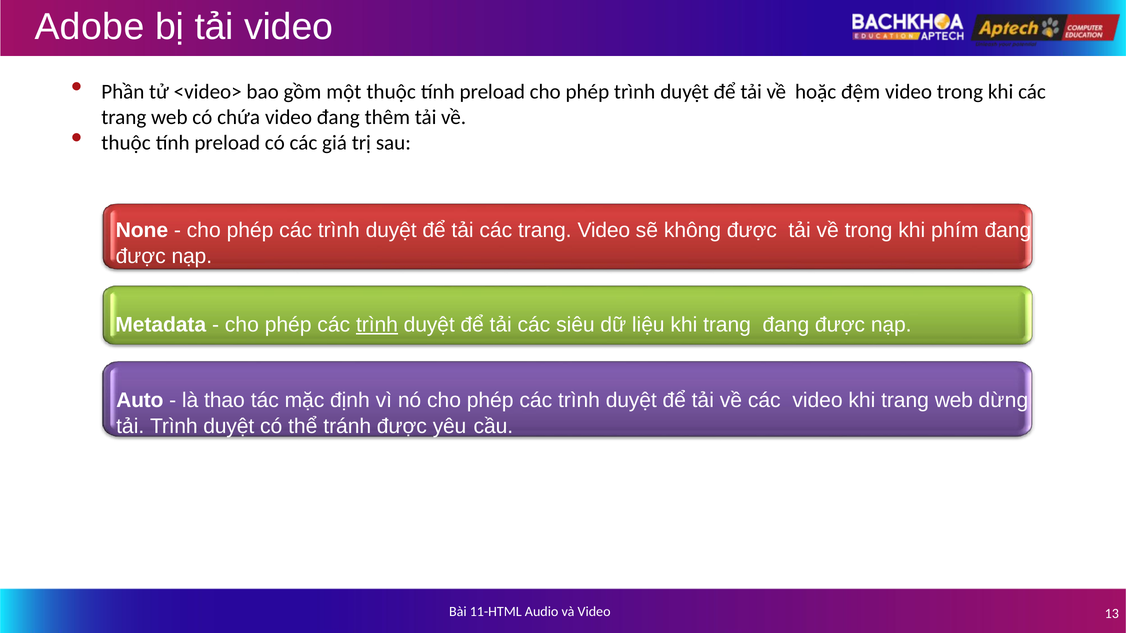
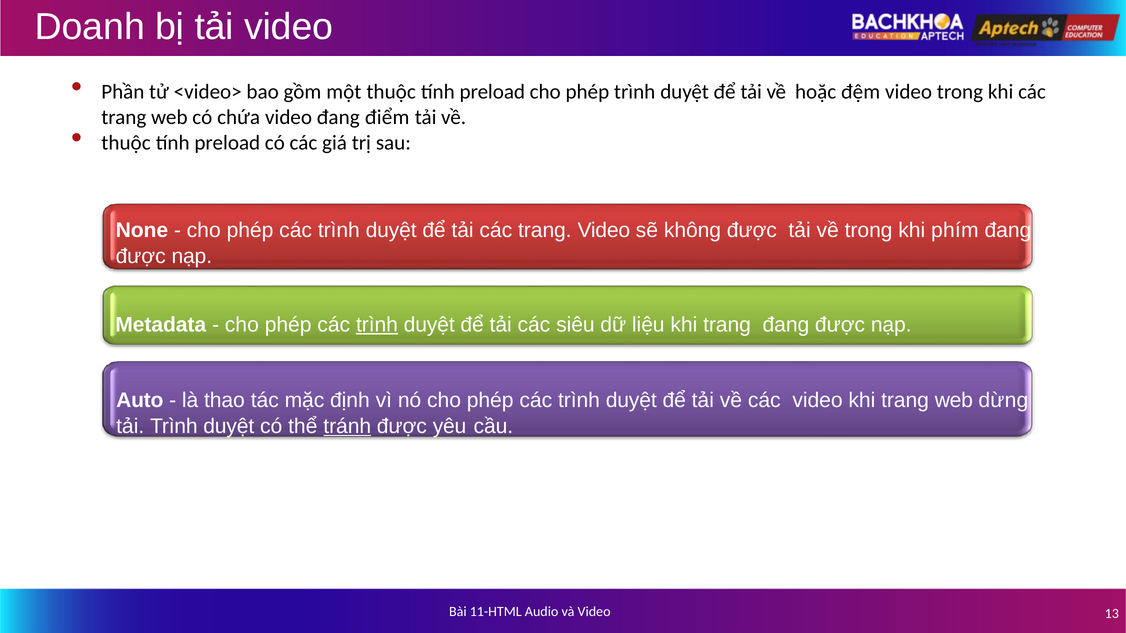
Adobe: Adobe -> Doanh
thêm: thêm -> điểm
tránh underline: none -> present
